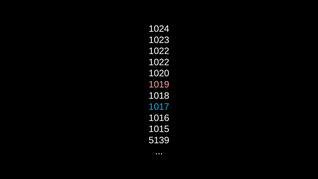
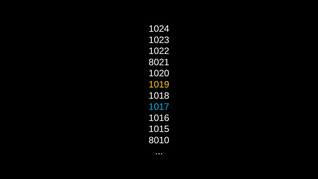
1022 at (159, 62): 1022 -> 8021
1019 colour: pink -> yellow
5139: 5139 -> 8010
